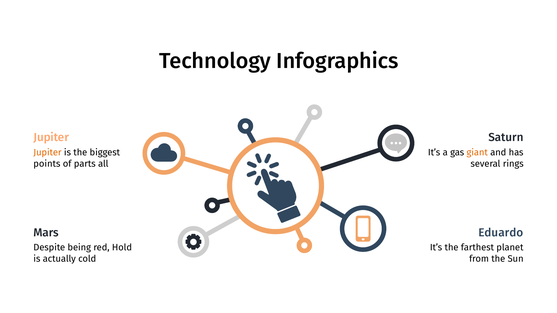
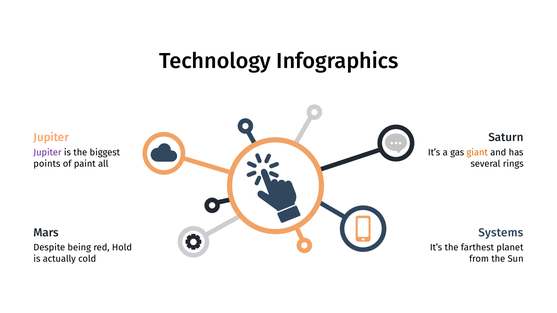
Jupiter at (47, 153) colour: orange -> purple
parts: parts -> paint
Eduardo: Eduardo -> Systems
